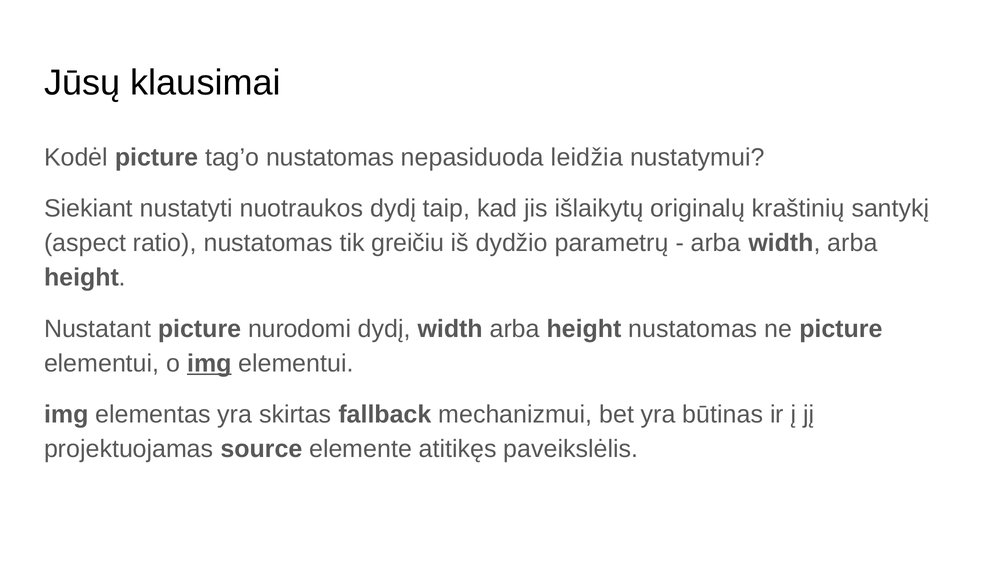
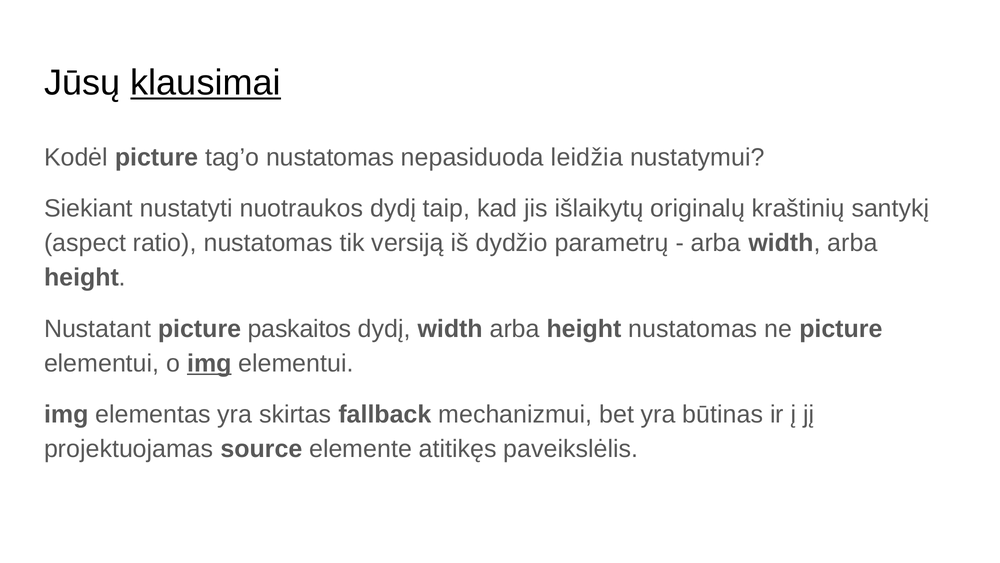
klausimai underline: none -> present
greičiu: greičiu -> versiją
nurodomi: nurodomi -> paskaitos
